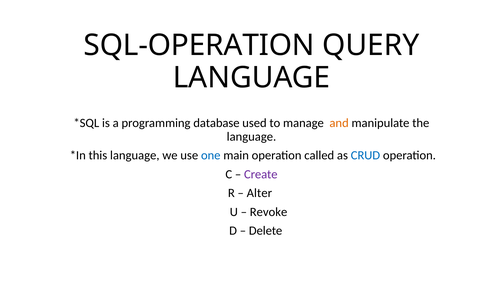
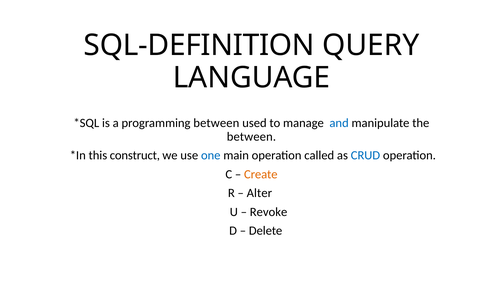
SQL-OPERATION: SQL-OPERATION -> SQL-DEFINITION
programming database: database -> between
and colour: orange -> blue
language at (251, 137): language -> between
this language: language -> construct
Create colour: purple -> orange
